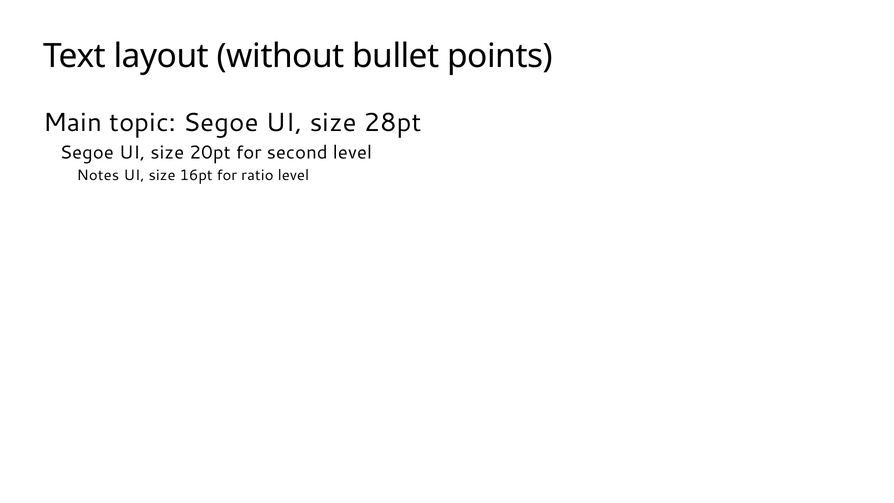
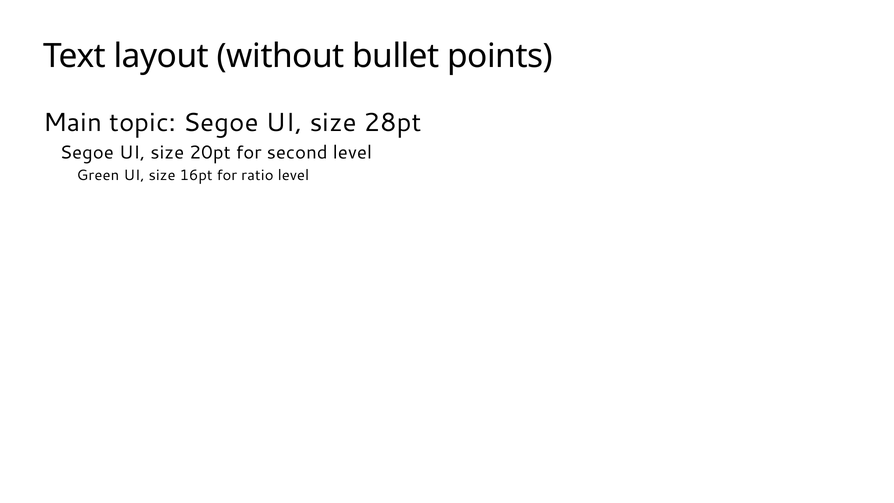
Notes: Notes -> Green
